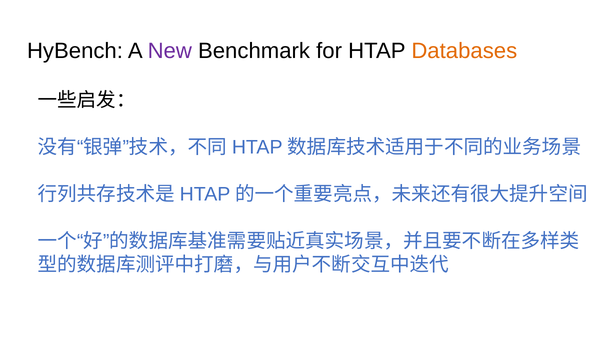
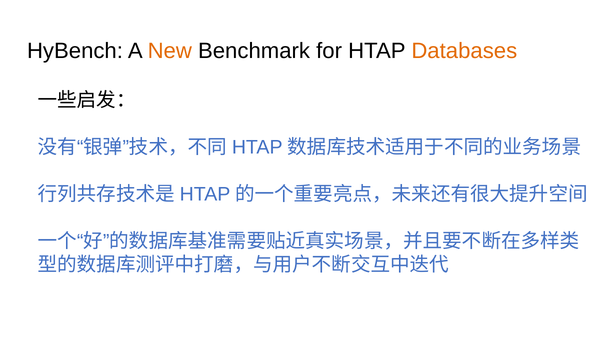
New colour: purple -> orange
